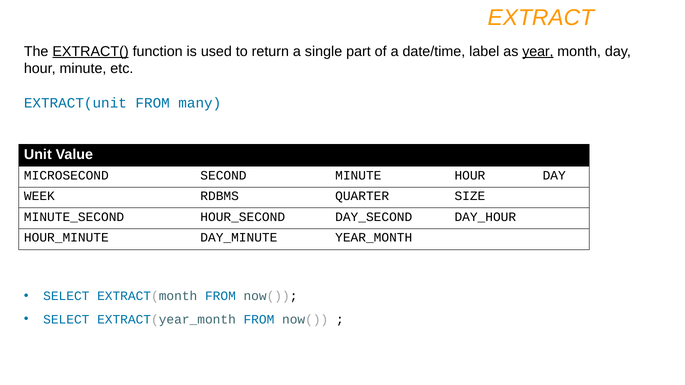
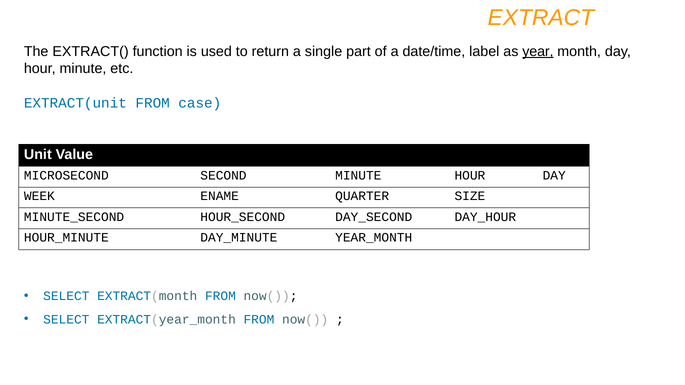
EXTRACT( underline: present -> none
many: many -> case
RDBMS: RDBMS -> ENAME
